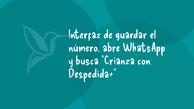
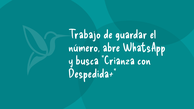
Interfaz: Interfaz -> Trabajo
